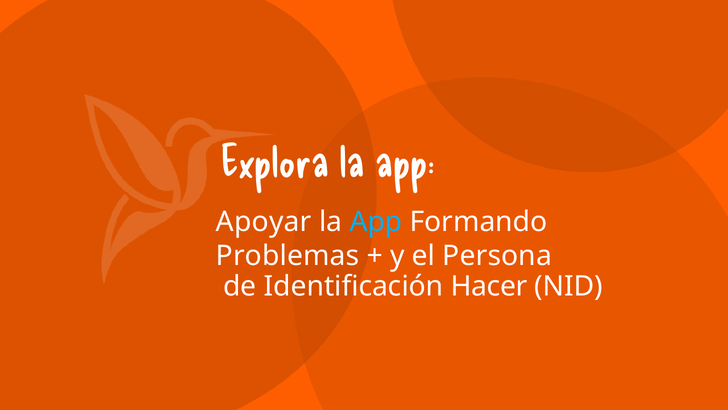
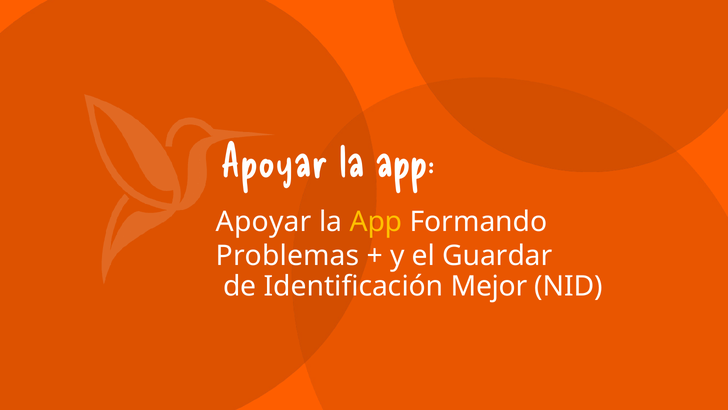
Explora at (275, 162): Explora -> Apoyar
App at (376, 222) colour: light blue -> yellow
Persona: Persona -> Guardar
Hacer: Hacer -> Mejor
